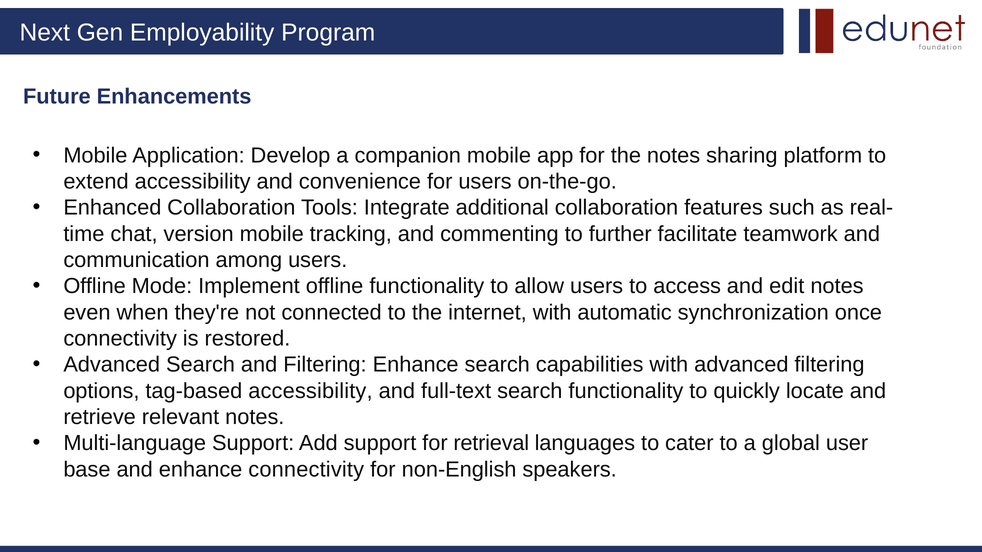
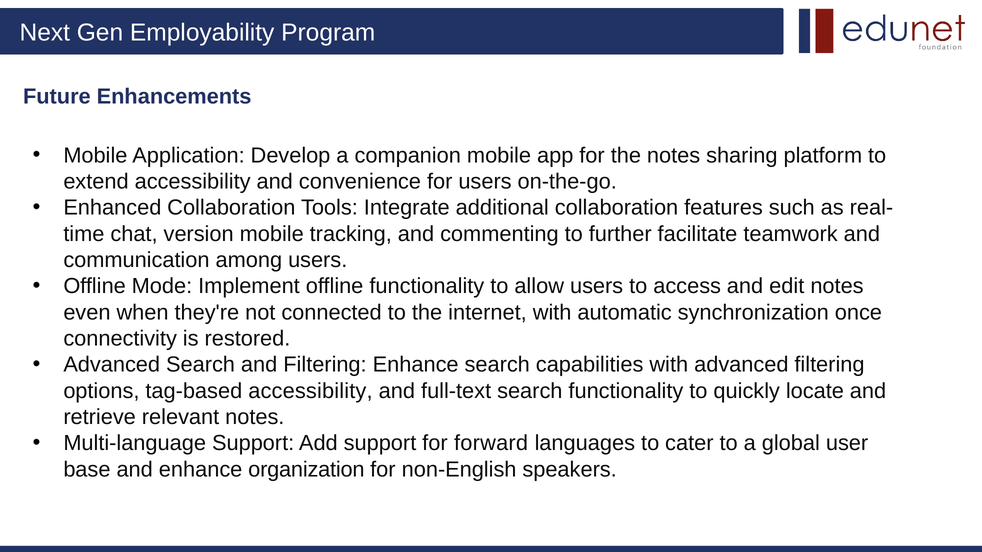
retrieval: retrieval -> forward
enhance connectivity: connectivity -> organization
